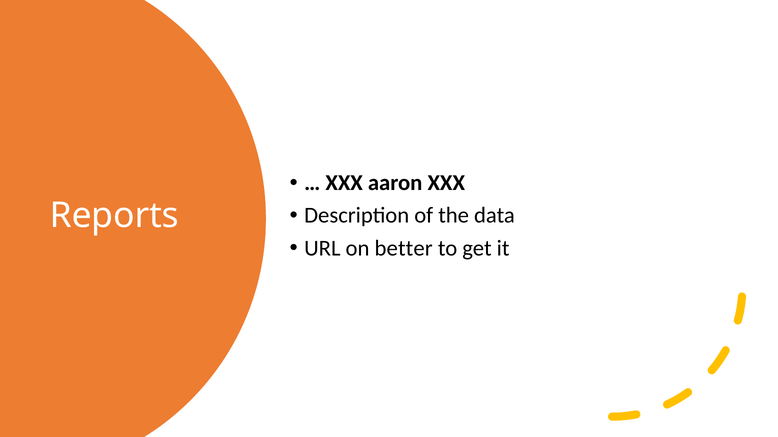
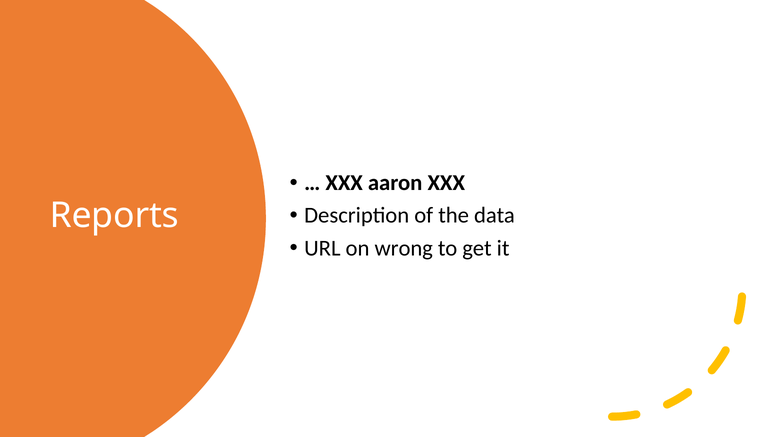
better: better -> wrong
